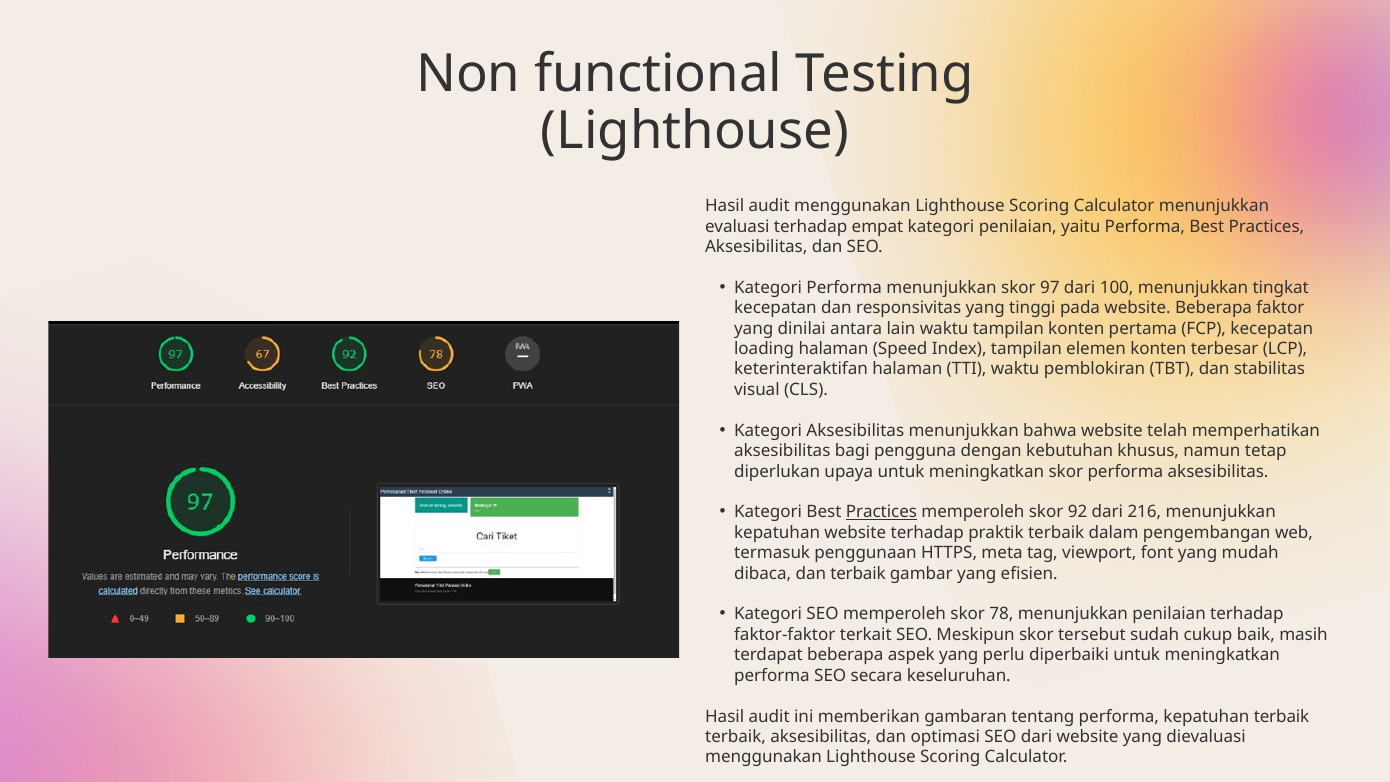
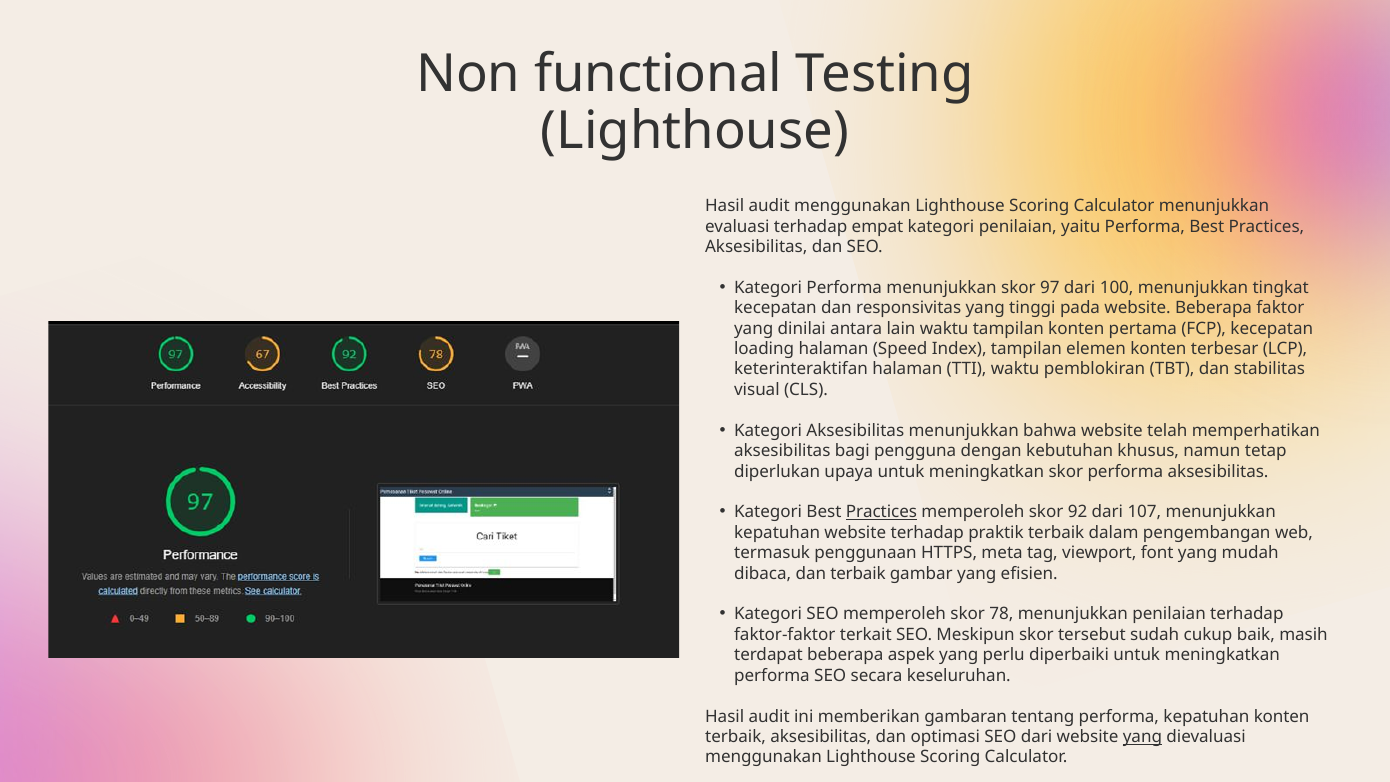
216: 216 -> 107
kepatuhan terbaik: terbaik -> konten
yang at (1142, 737) underline: none -> present
